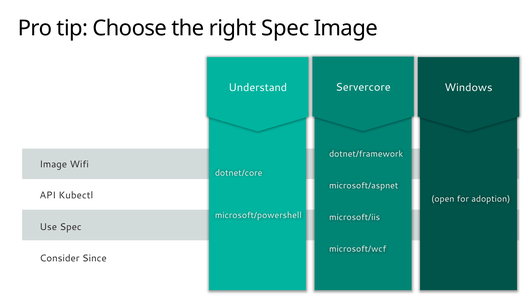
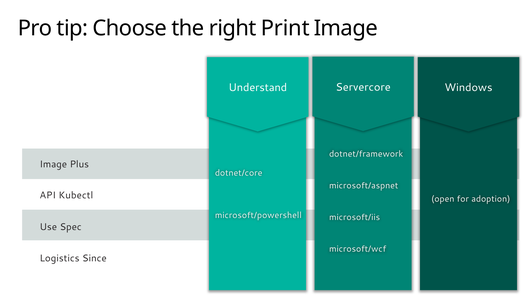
right Spec: Spec -> Print
Wifi: Wifi -> Plus
Consider: Consider -> Logistics
